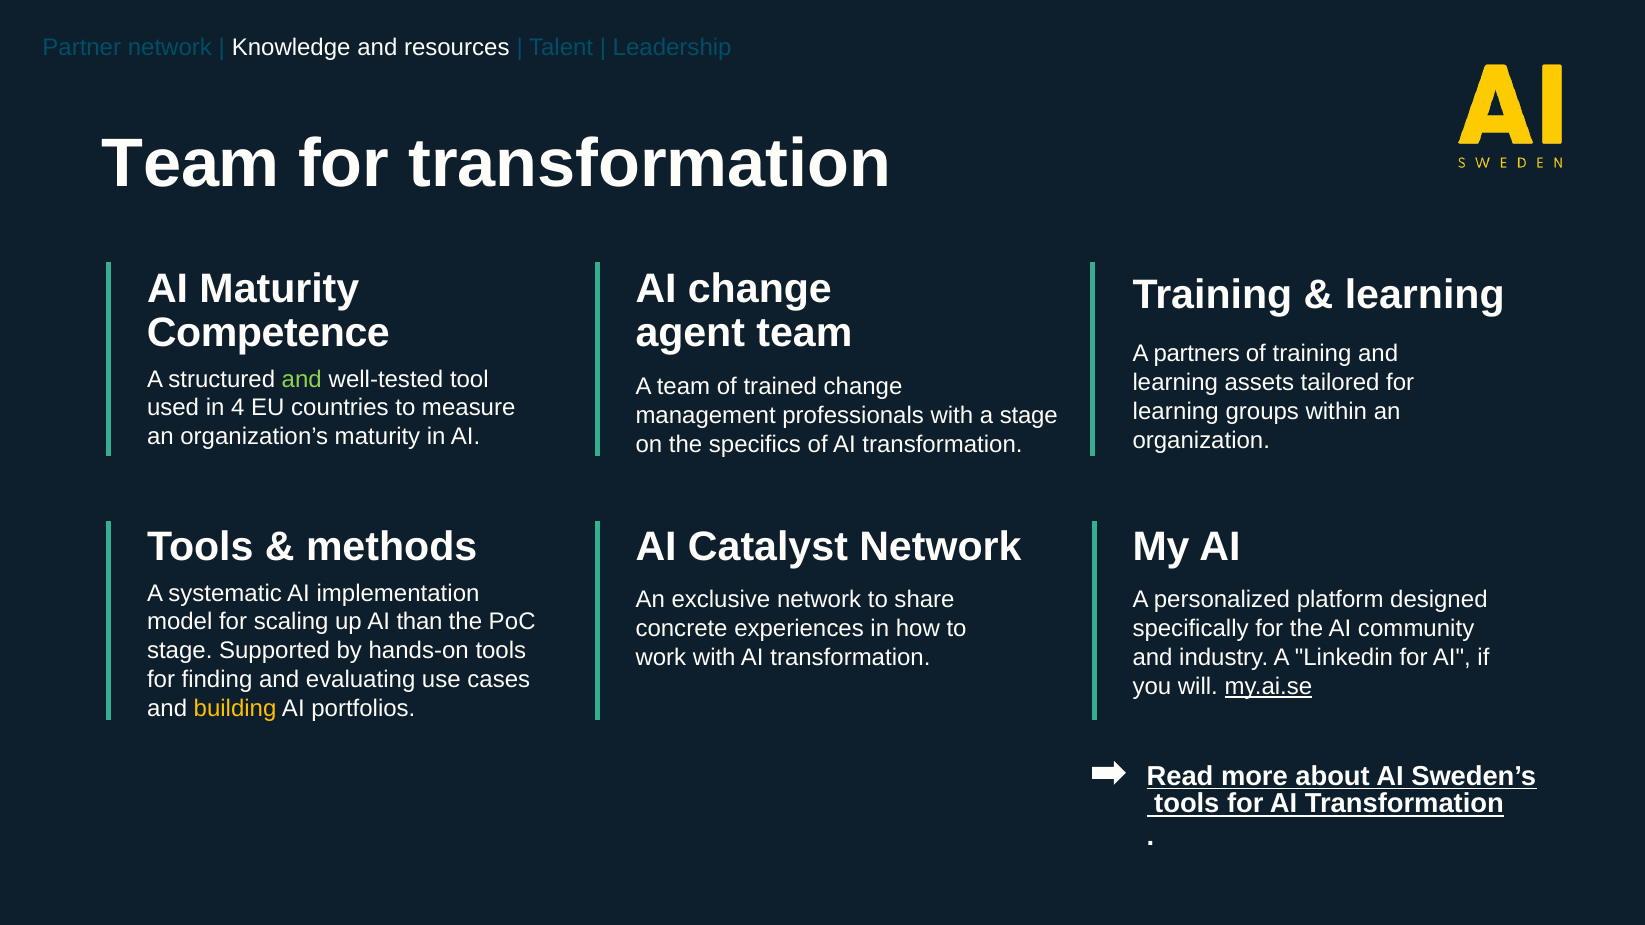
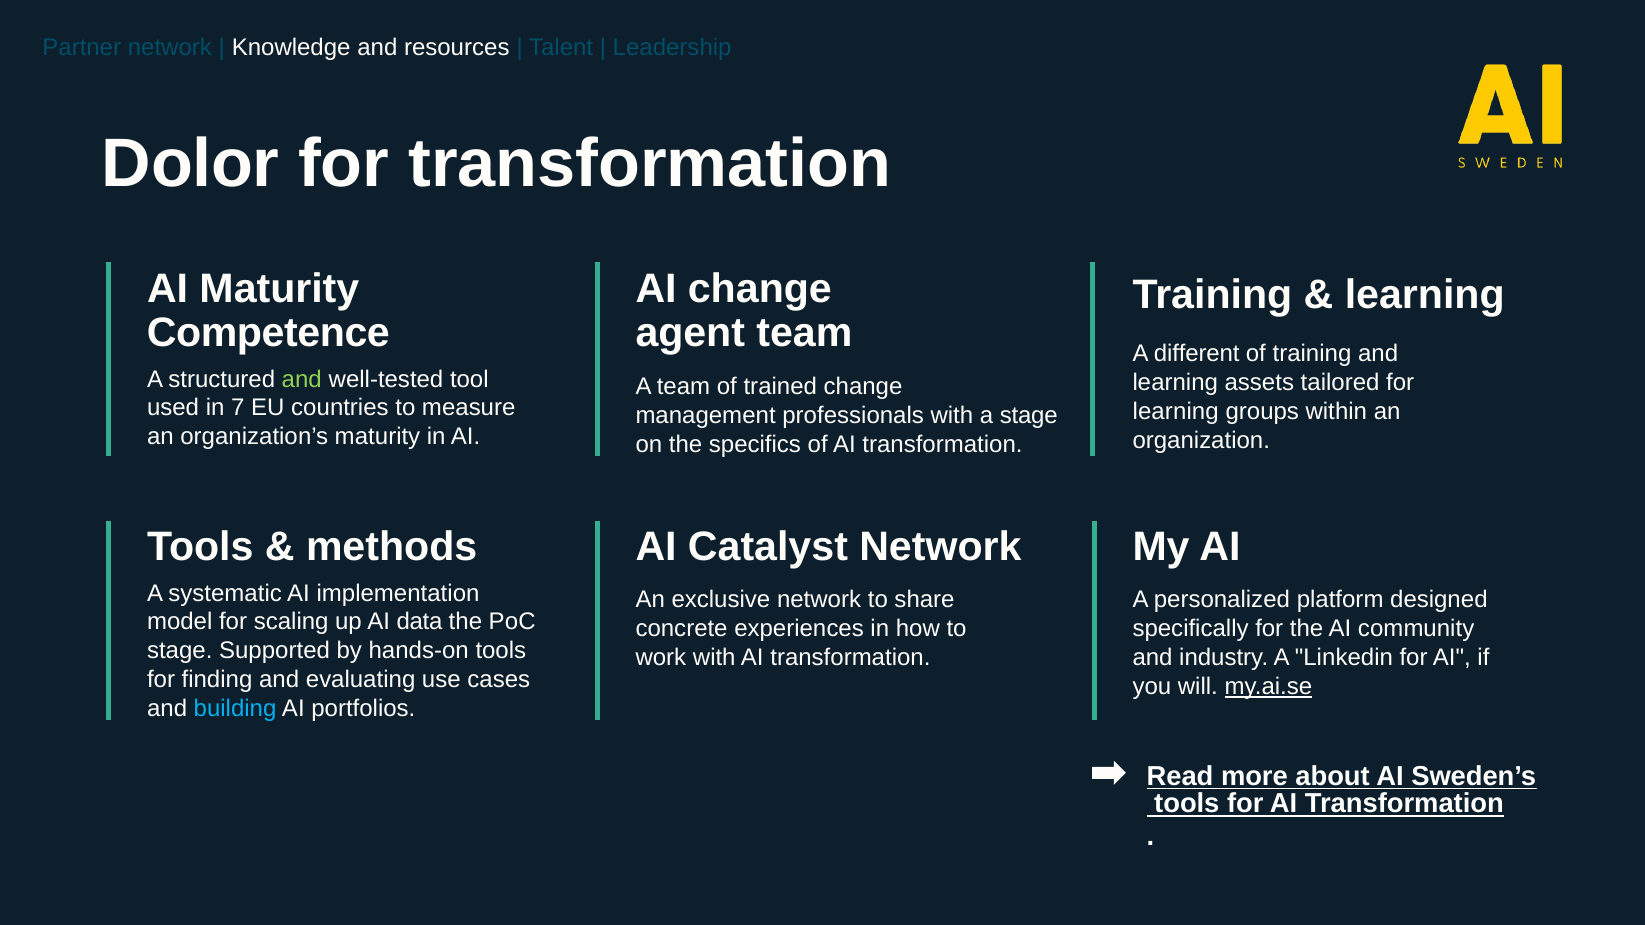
Team at (191, 164): Team -> Dolor
partners: partners -> different
4: 4 -> 7
than: than -> data
building colour: yellow -> light blue
